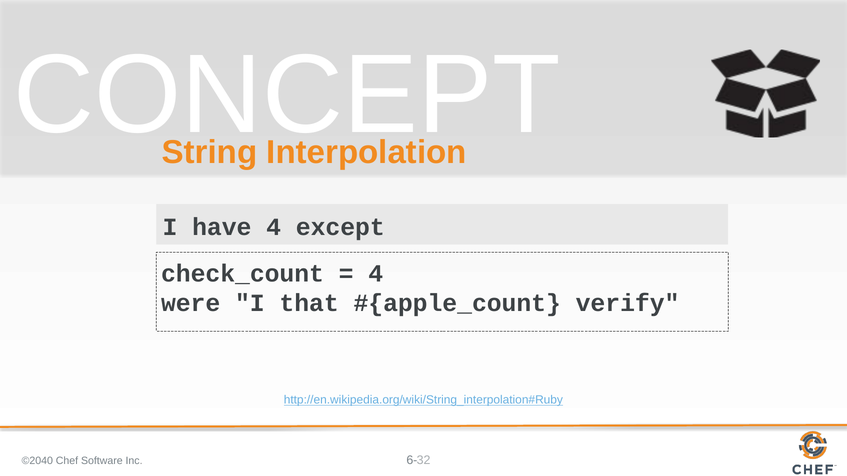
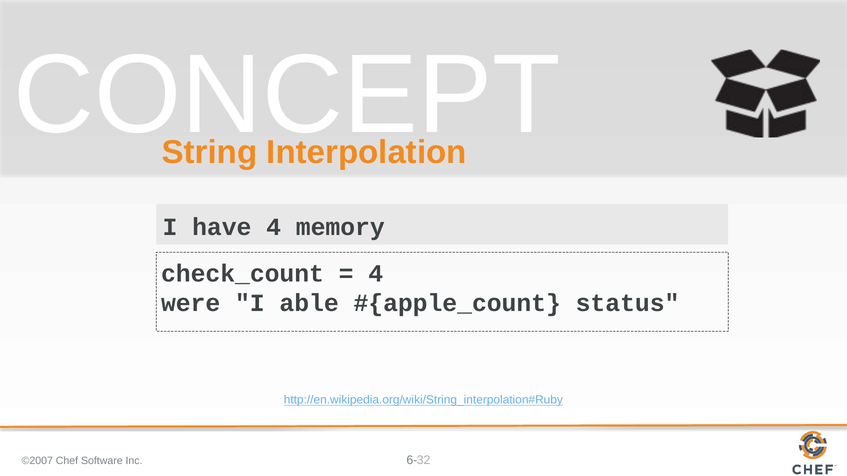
except: except -> memory
that: that -> able
verify: verify -> status
©2040: ©2040 -> ©2007
